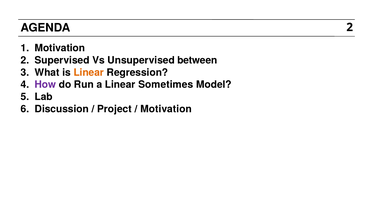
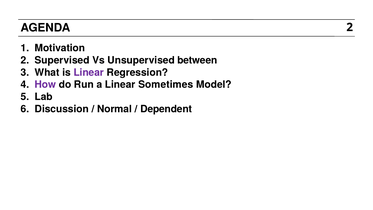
Linear at (89, 72) colour: orange -> purple
Project: Project -> Normal
Motivation at (166, 109): Motivation -> Dependent
